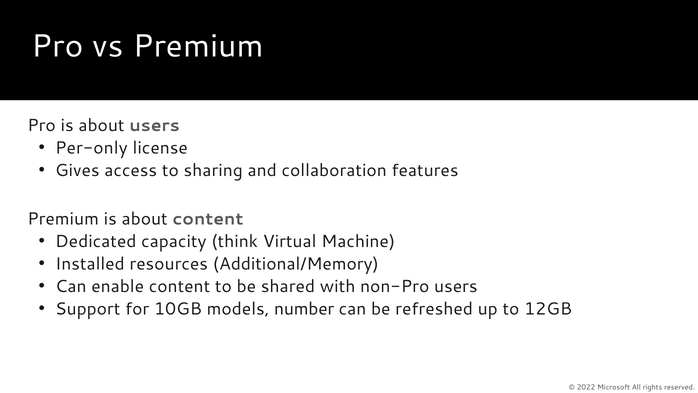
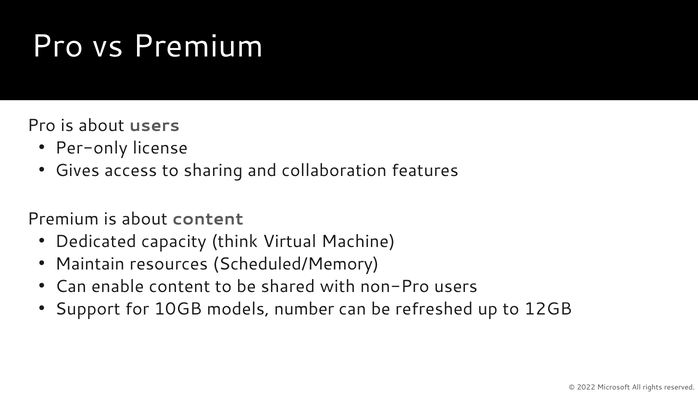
Installed: Installed -> Maintain
Additional/Memory: Additional/Memory -> Scheduled/Memory
